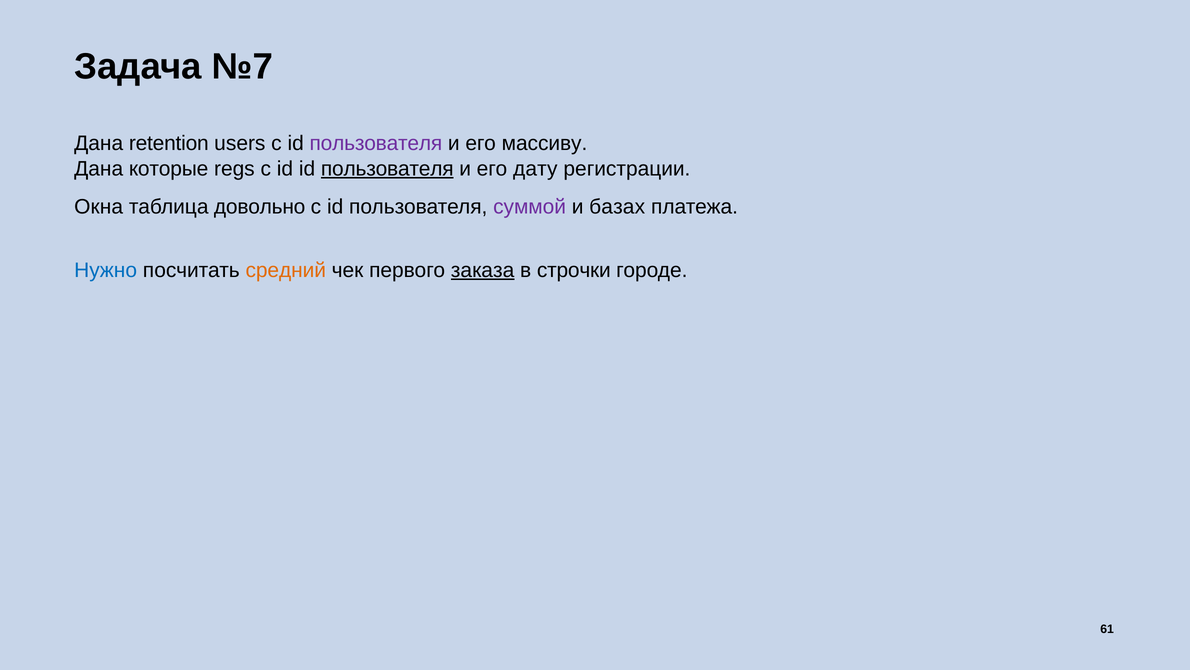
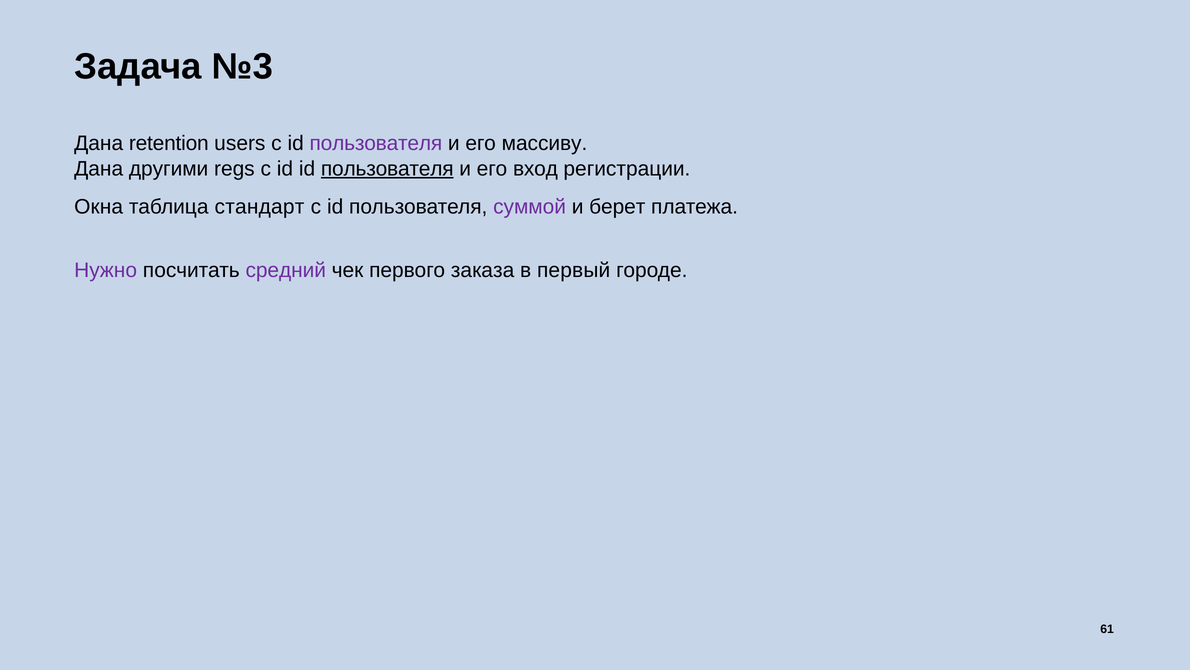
№7: №7 -> №3
которые: которые -> другими
дату: дату -> вход
довольно: довольно -> стандарт
базах: базах -> берет
Нужно colour: blue -> purple
средний colour: orange -> purple
заказа underline: present -> none
строчки: строчки -> первый
